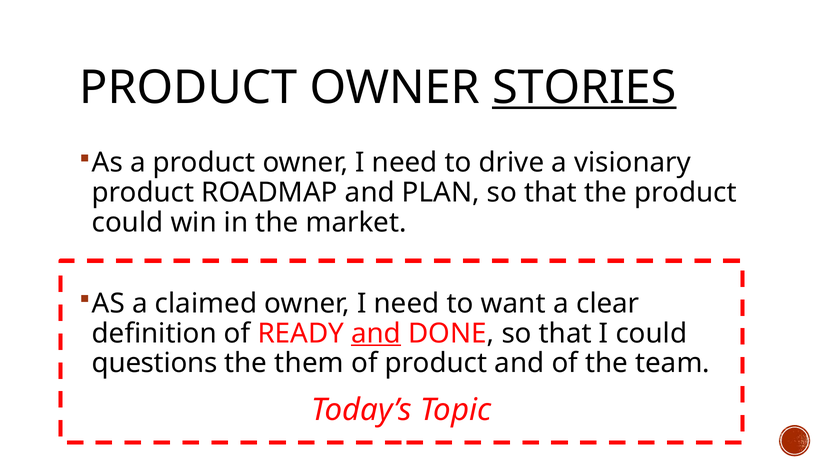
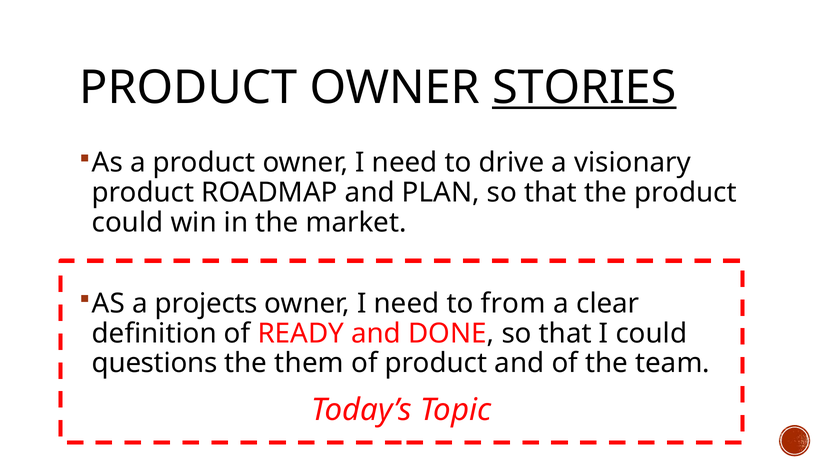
claimed: claimed -> projects
want: want -> from
and at (376, 334) underline: present -> none
